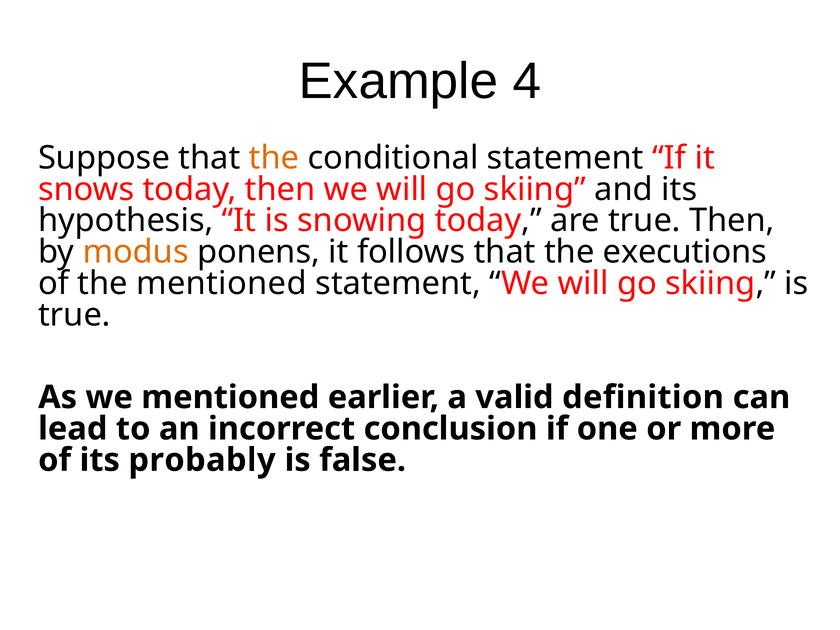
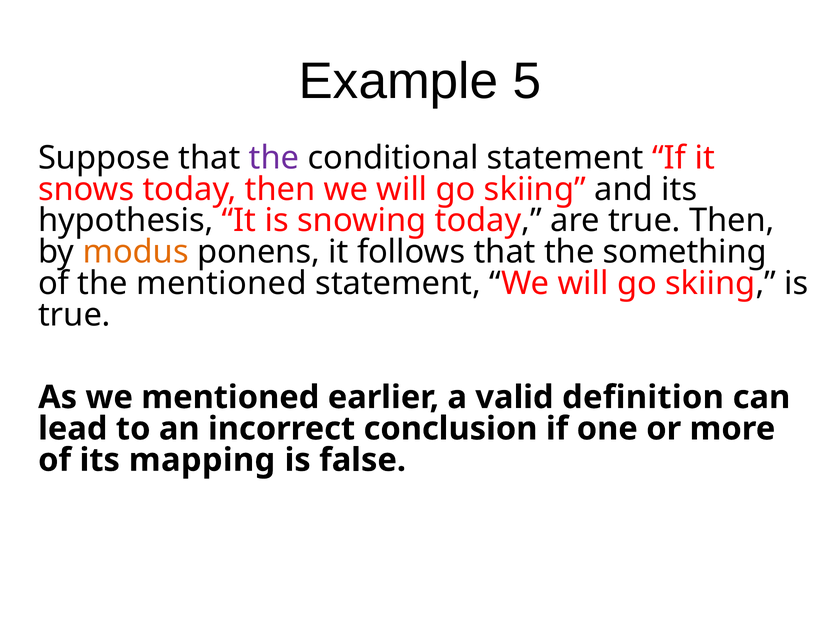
4: 4 -> 5
the at (274, 158) colour: orange -> purple
executions: executions -> something
probably: probably -> mapping
